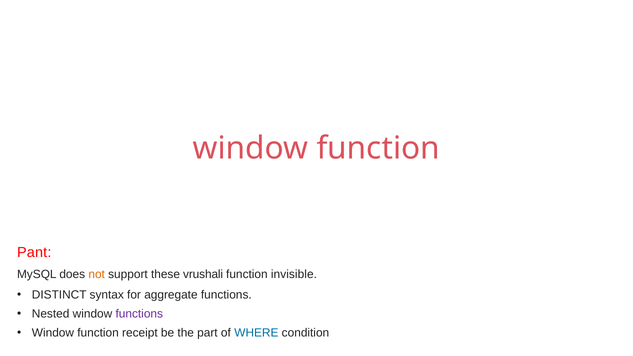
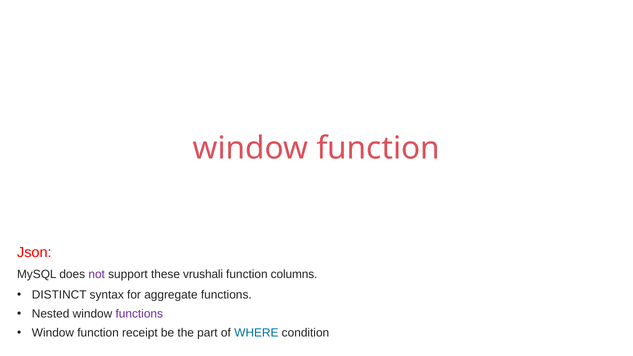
Pant: Pant -> Json
not colour: orange -> purple
invisible: invisible -> columns
